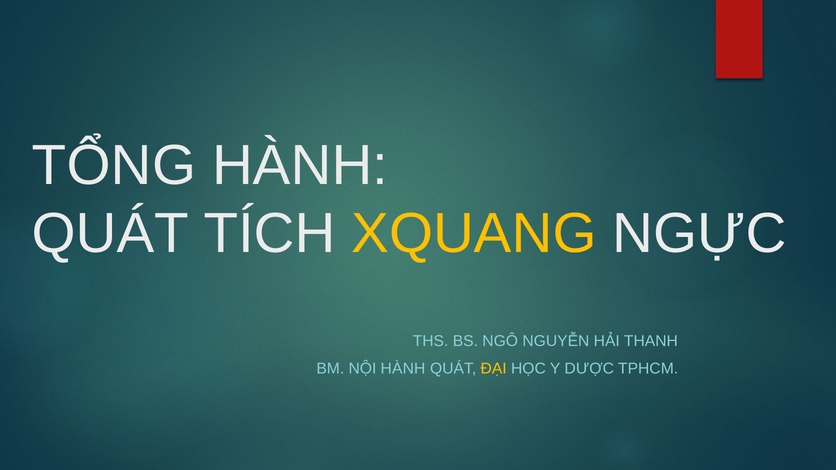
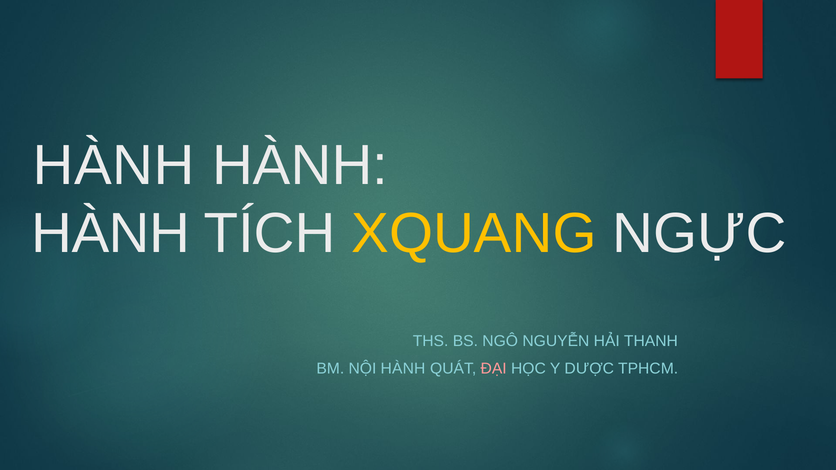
TỔNG at (114, 166): TỔNG -> HÀNH
QUÁT at (110, 234): QUÁT -> HÀNH
ĐẠI colour: yellow -> pink
